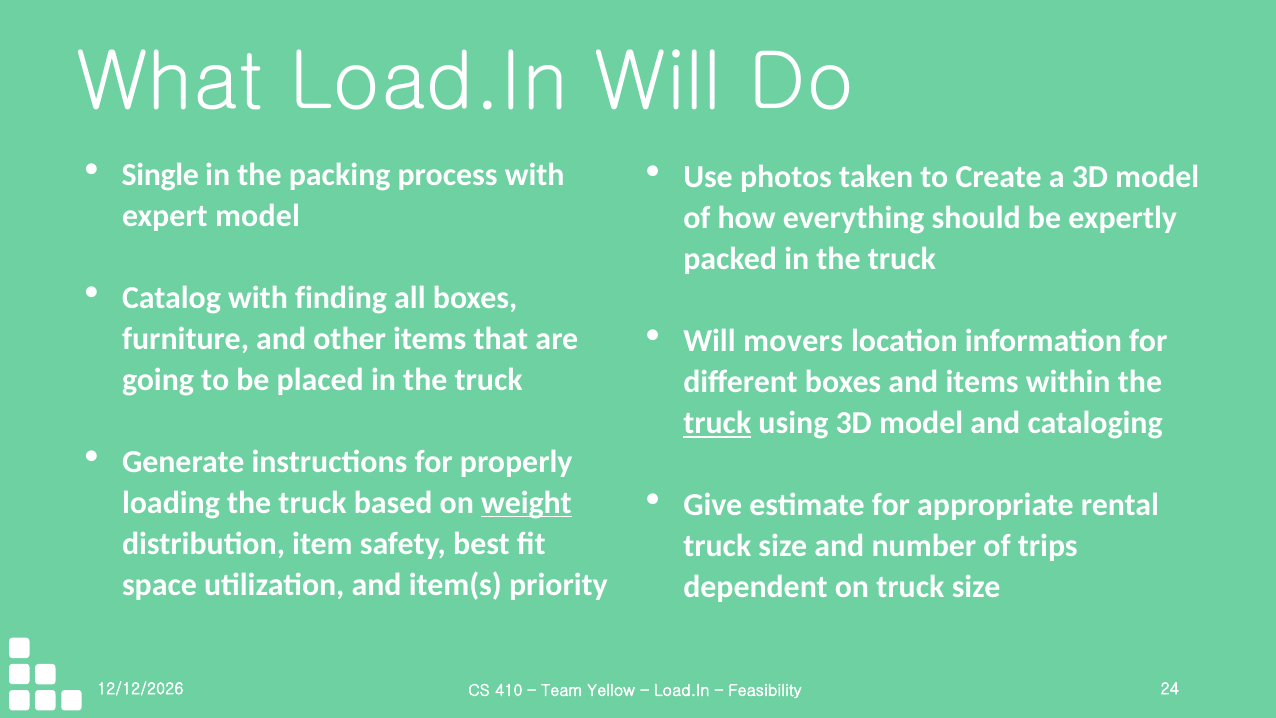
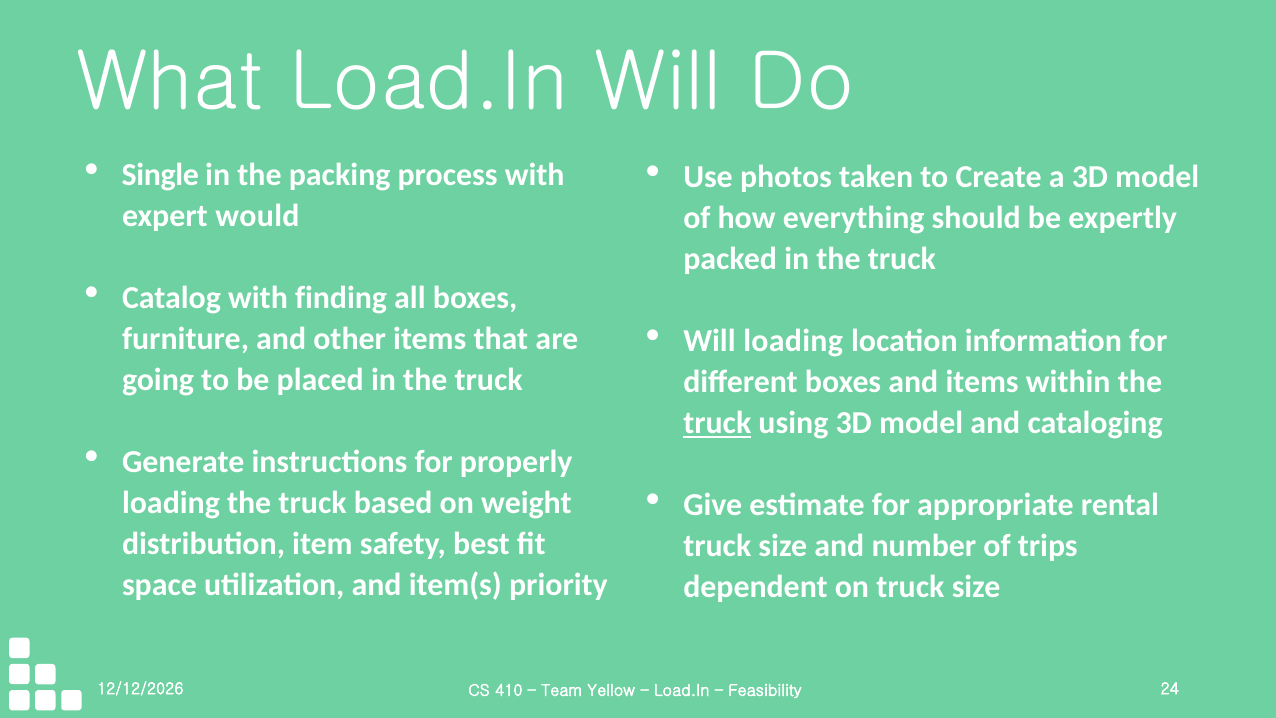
expert model: model -> would
Will movers: movers -> loading
weight underline: present -> none
